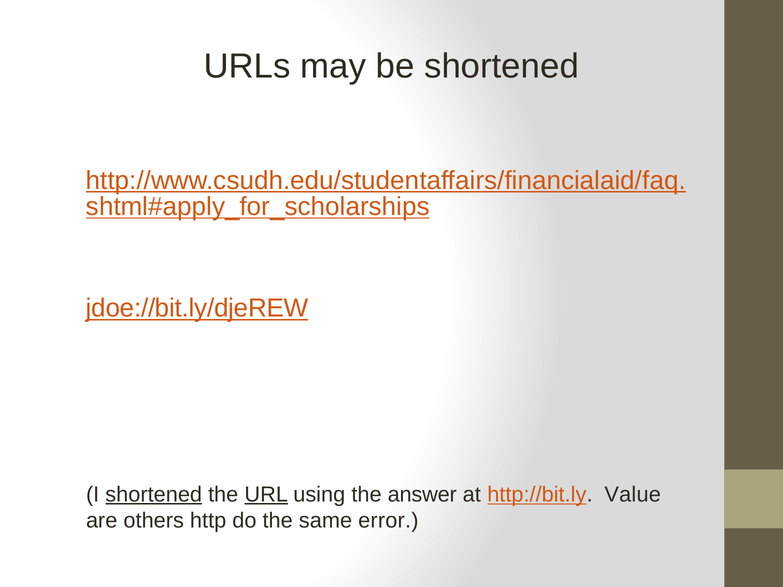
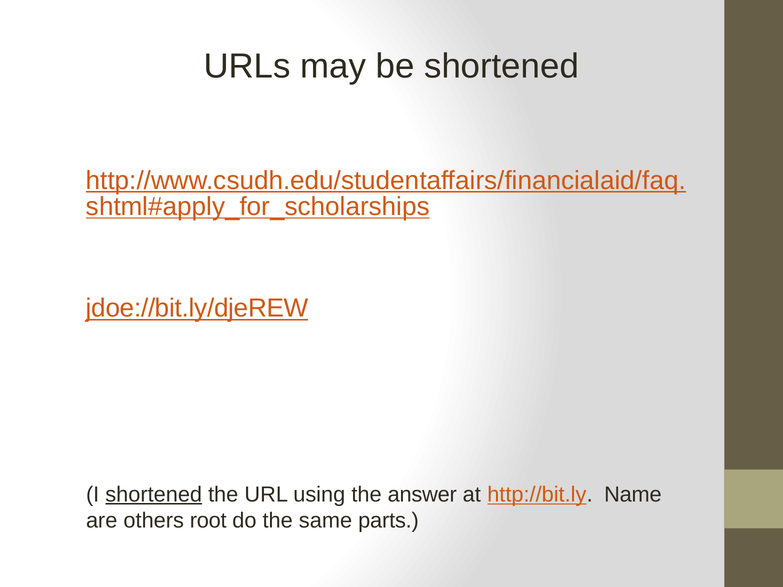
URL underline: present -> none
Value: Value -> Name
http: http -> root
error: error -> parts
